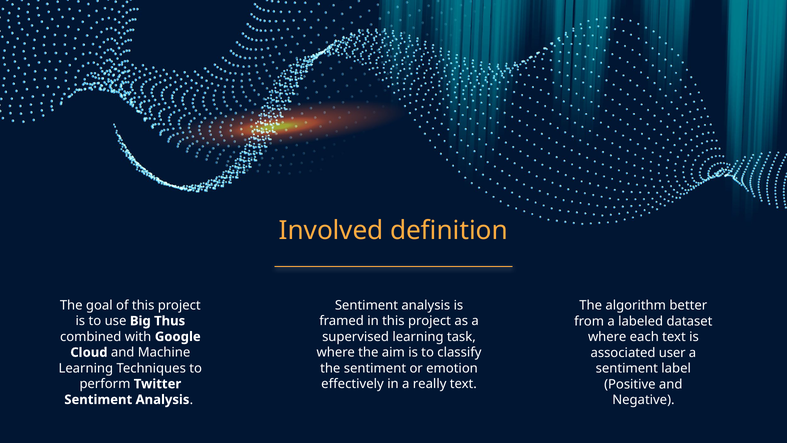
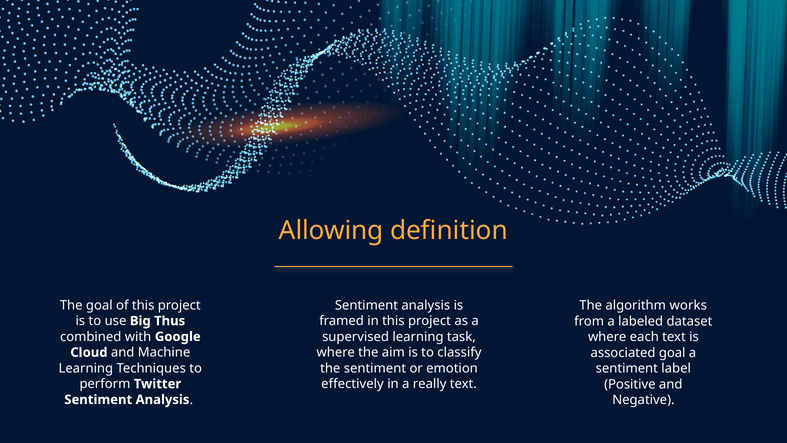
Involved: Involved -> Allowing
better: better -> works
associated user: user -> goal
